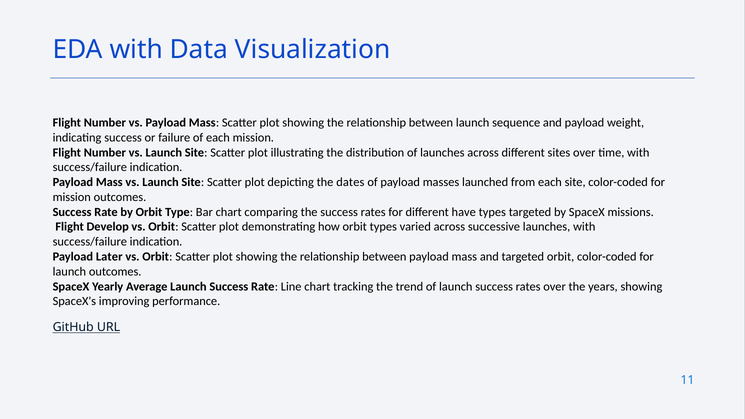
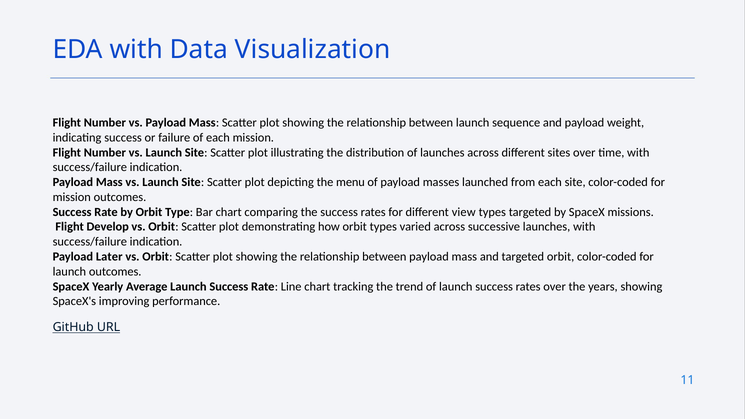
dates: dates -> menu
have: have -> view
